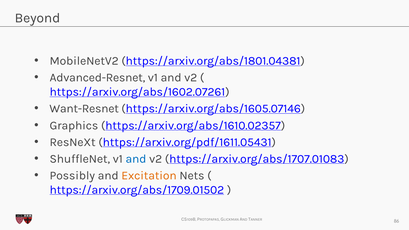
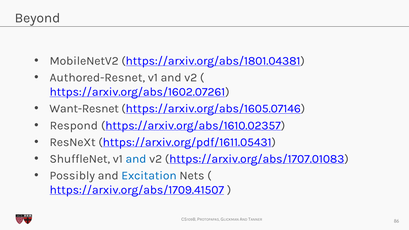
Advanced-Resnet: Advanced-Resnet -> Authored-Resnet
Graphics: Graphics -> Respond
Excitation colour: orange -> blue
https://arxiv.org/abs/1709.01502: https://arxiv.org/abs/1709.01502 -> https://arxiv.org/abs/1709.41507
